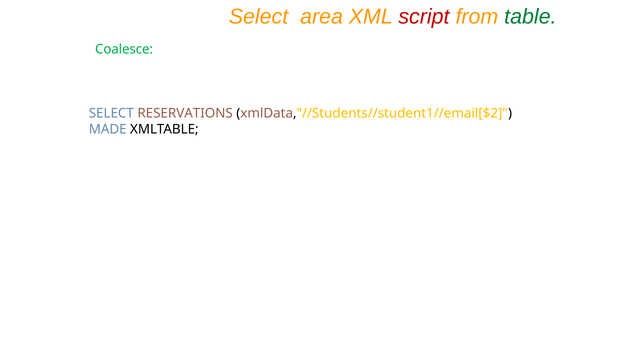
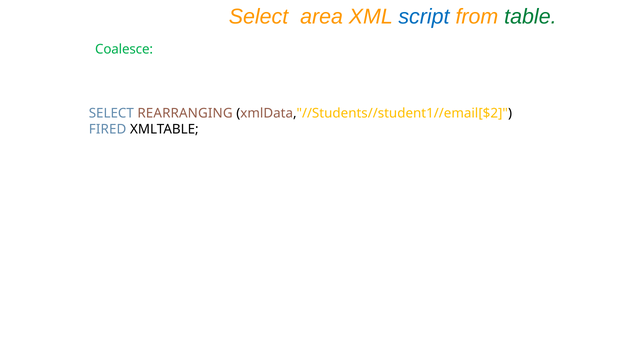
script colour: red -> blue
RESERVATIONS: RESERVATIONS -> REARRANGING
MADE: MADE -> FIRED
